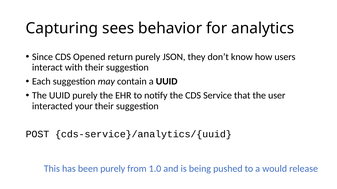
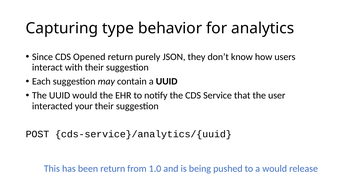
sees: sees -> type
UUID purely: purely -> would
been purely: purely -> return
